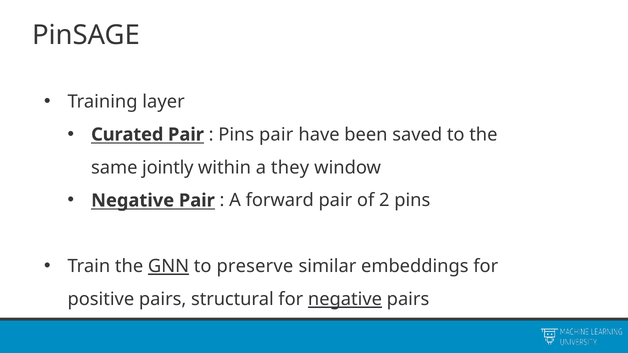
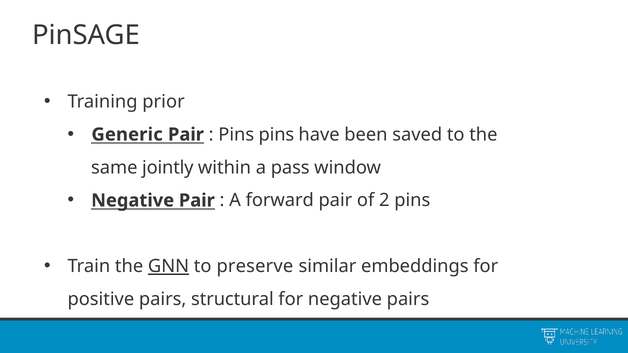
layer: layer -> prior
Curated: Curated -> Generic
Pins pair: pair -> pins
they: they -> pass
negative at (345, 300) underline: present -> none
